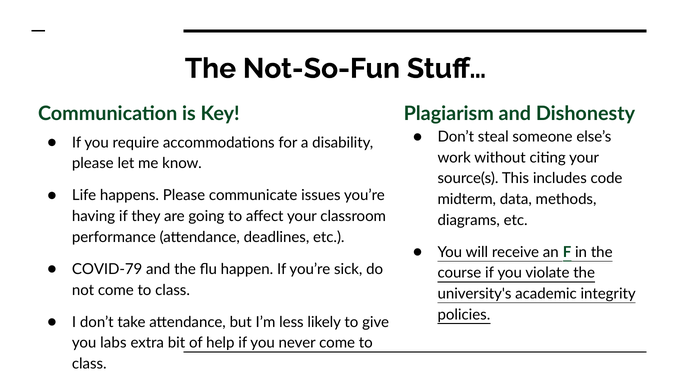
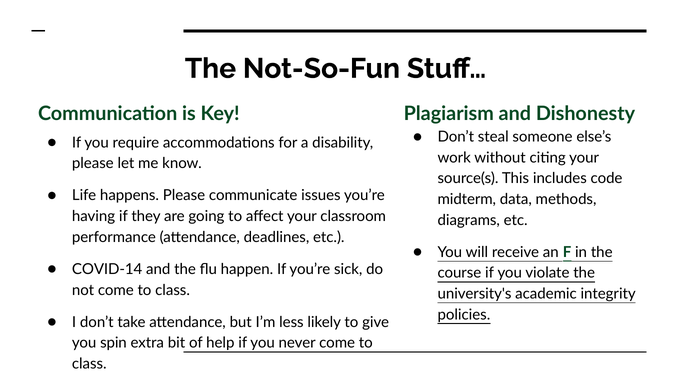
COVID-79: COVID-79 -> COVID-14
labs: labs -> spin
